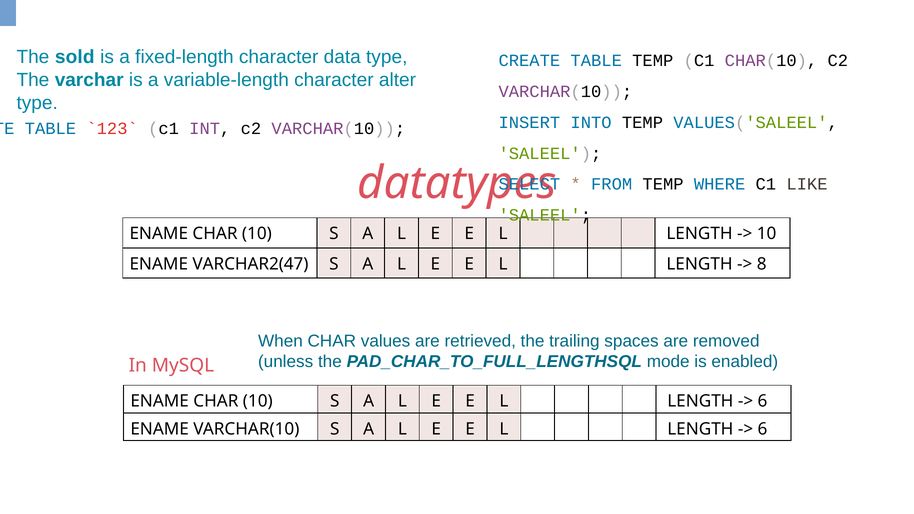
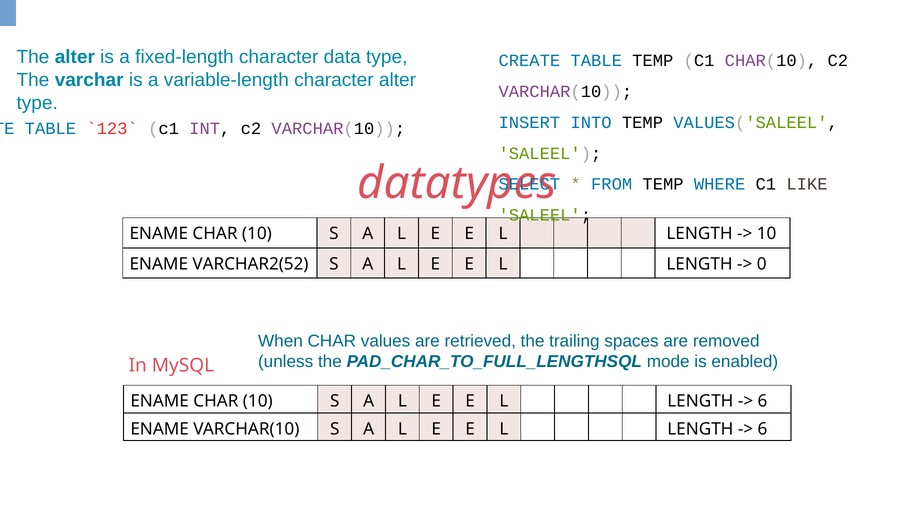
The sold: sold -> alter
VARCHAR2(47: VARCHAR2(47 -> VARCHAR2(52
8: 8 -> 0
